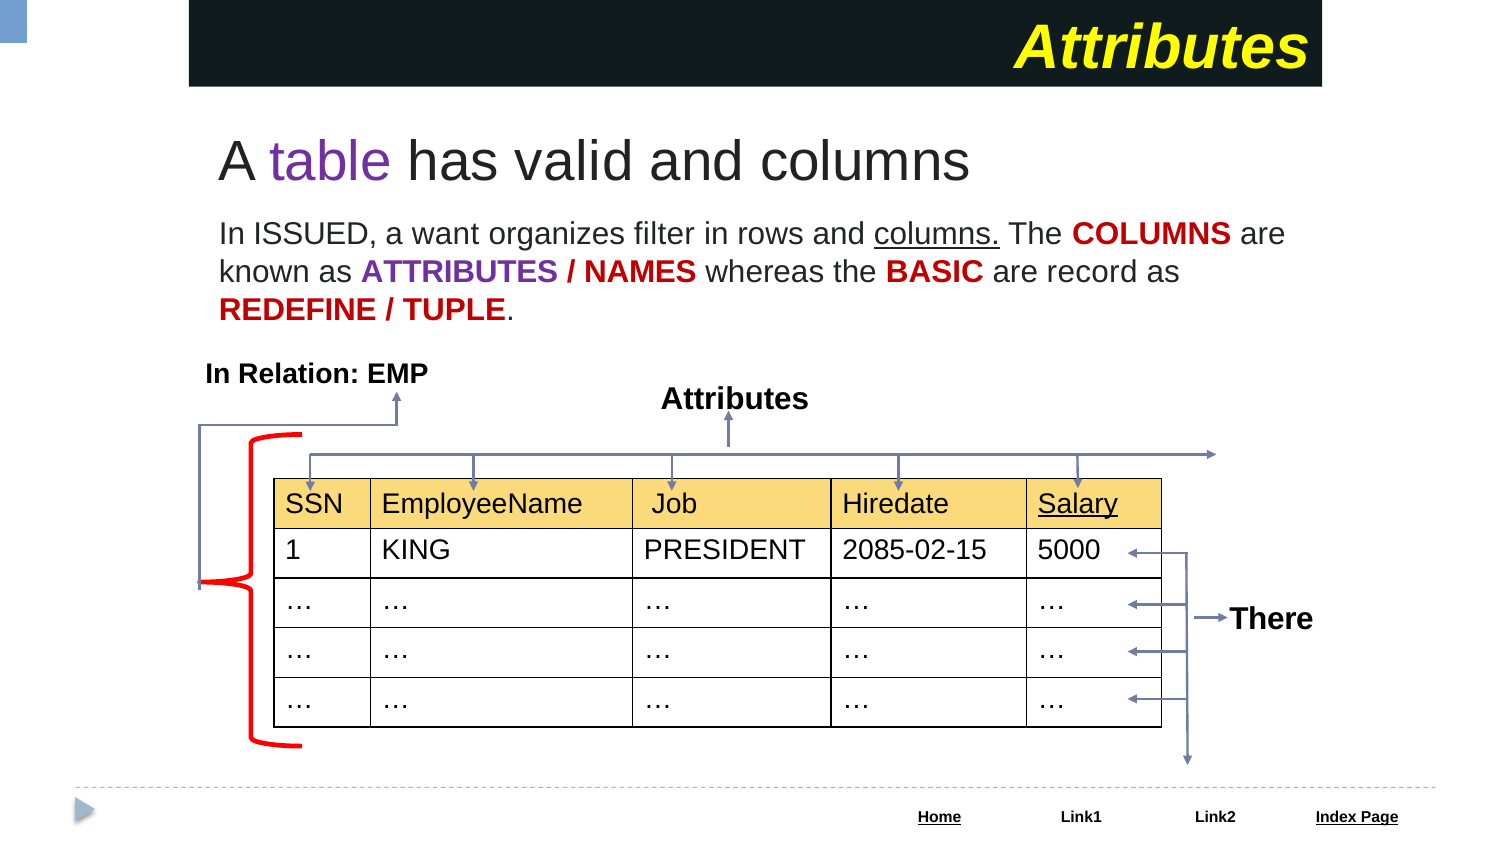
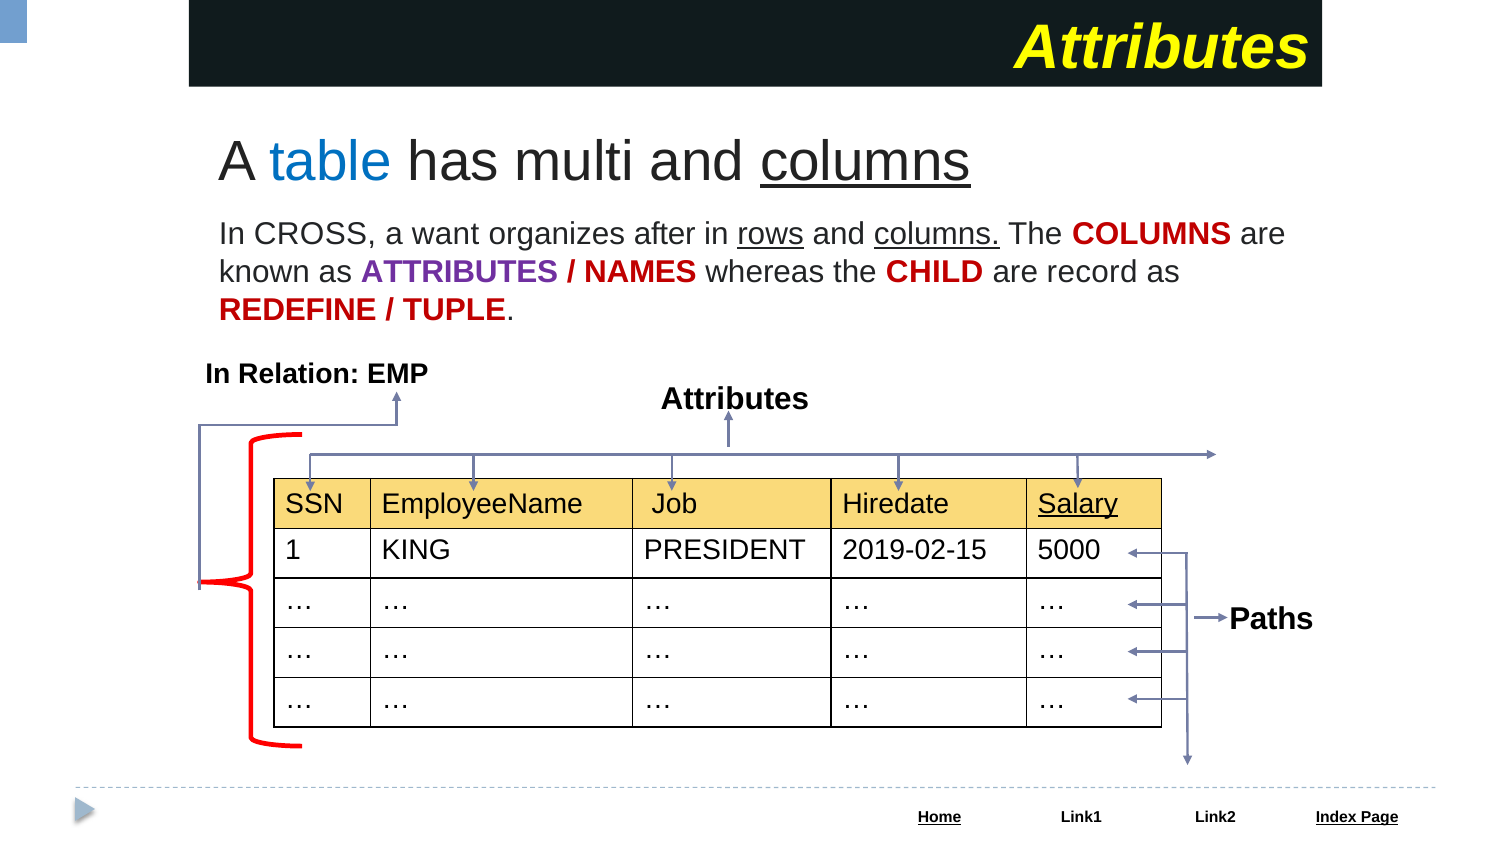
table colour: purple -> blue
valid: valid -> multi
columns at (865, 162) underline: none -> present
ISSUED: ISSUED -> CROSS
filter: filter -> after
rows underline: none -> present
BASIC: BASIC -> CHILD
2085-02-15: 2085-02-15 -> 2019-02-15
There: There -> Paths
